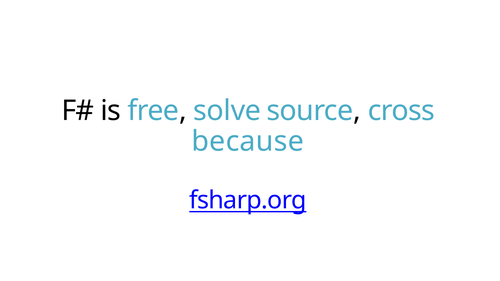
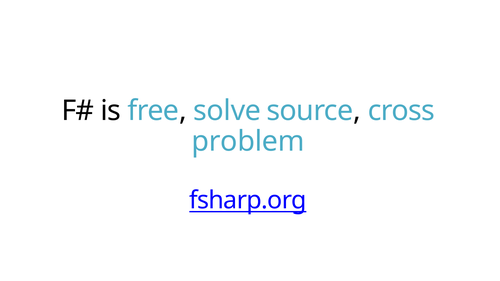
because: because -> problem
